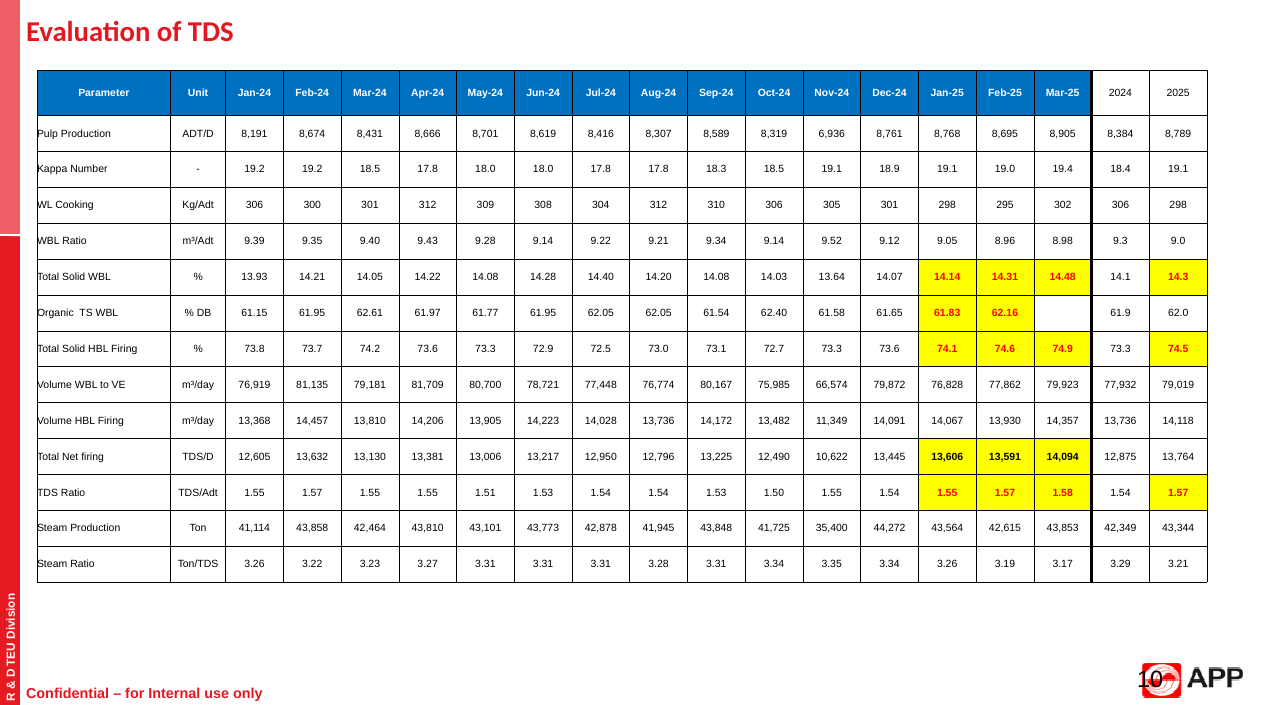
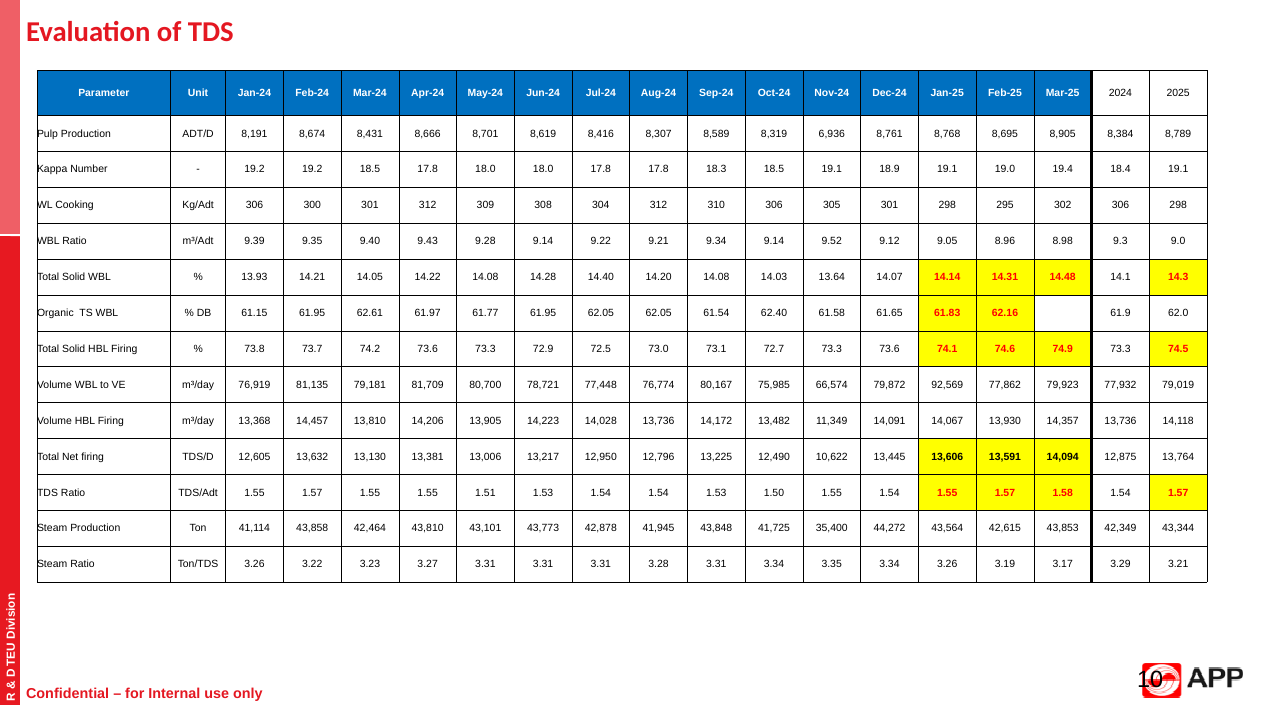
76,828: 76,828 -> 92,569
